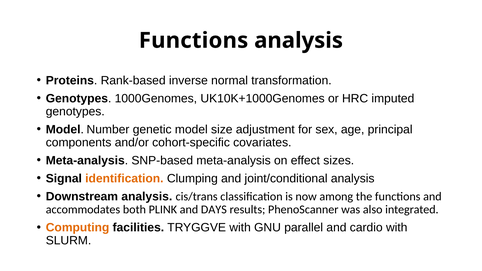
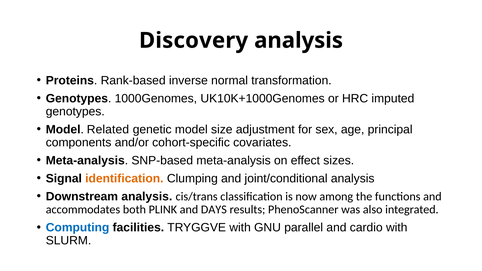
Functions at (194, 40): Functions -> Discovery
Number: Number -> Related
Computing colour: orange -> blue
